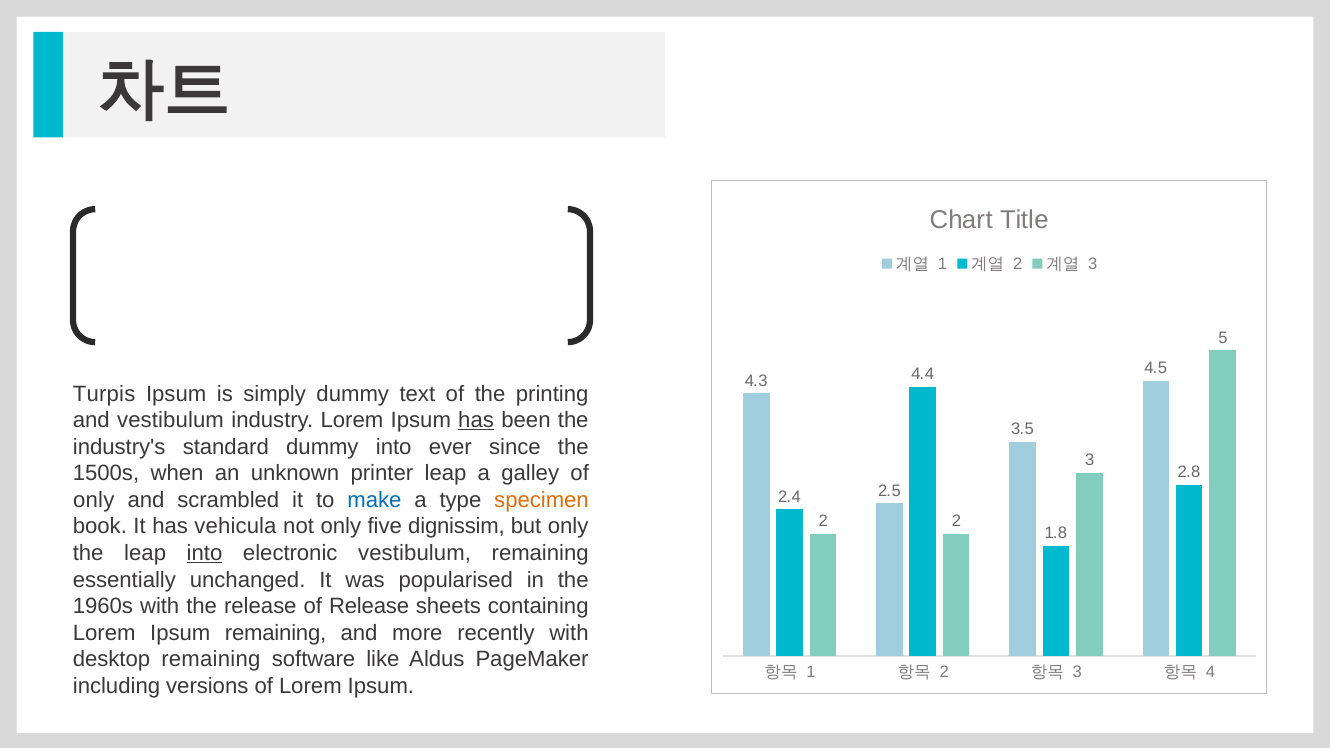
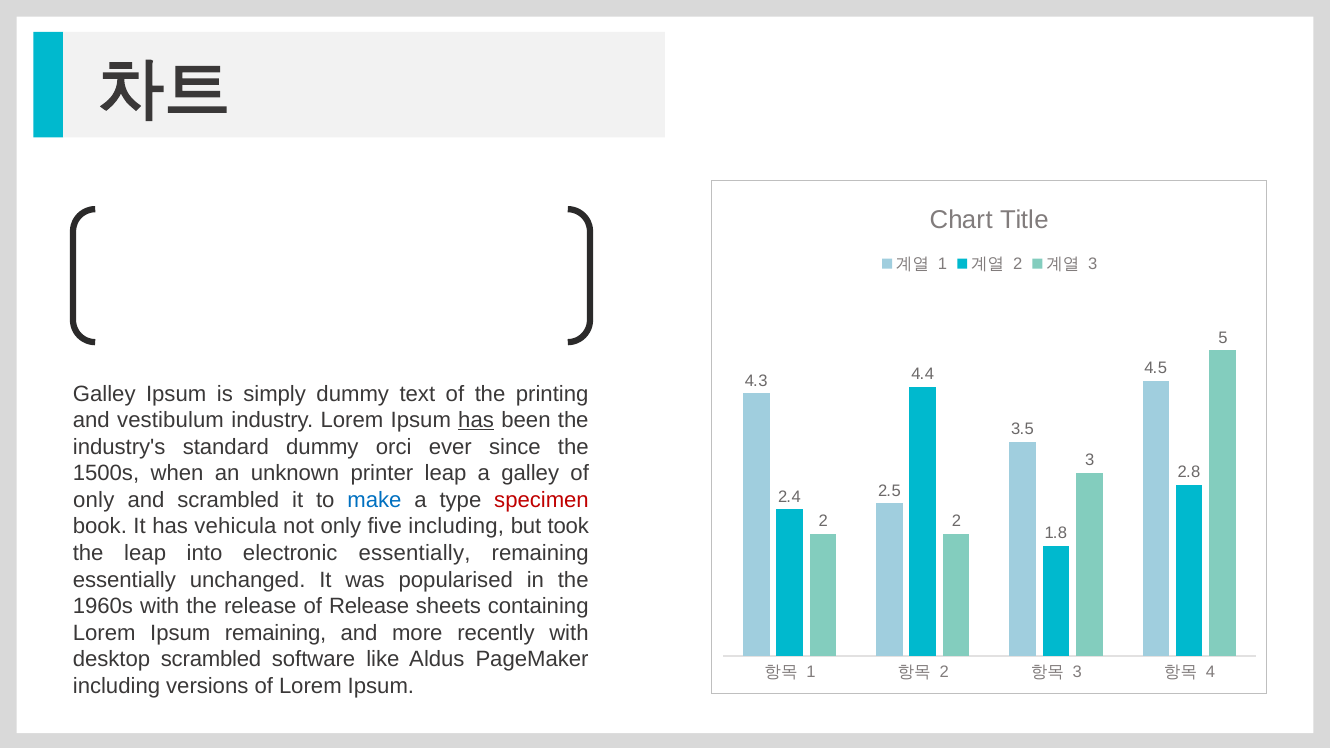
Turpis at (104, 394): Turpis -> Galley
dummy into: into -> orci
specimen colour: orange -> red
five dignissim: dignissim -> including
but only: only -> took
into at (205, 553) underline: present -> none
electronic vestibulum: vestibulum -> essentially
desktop remaining: remaining -> scrambled
